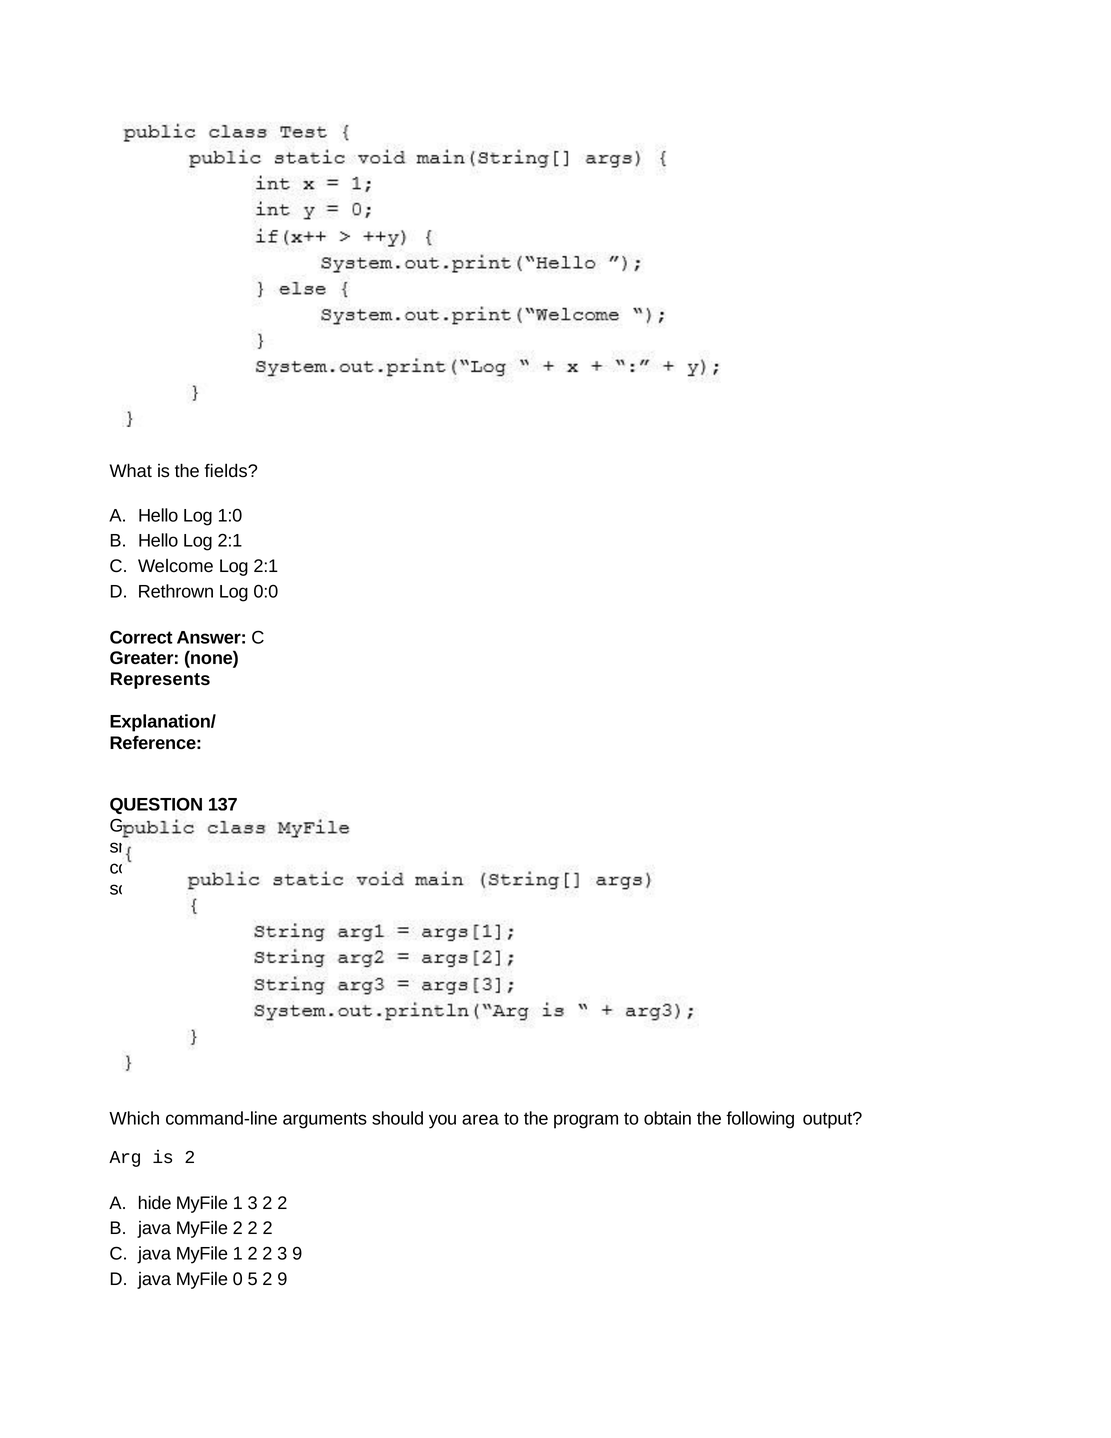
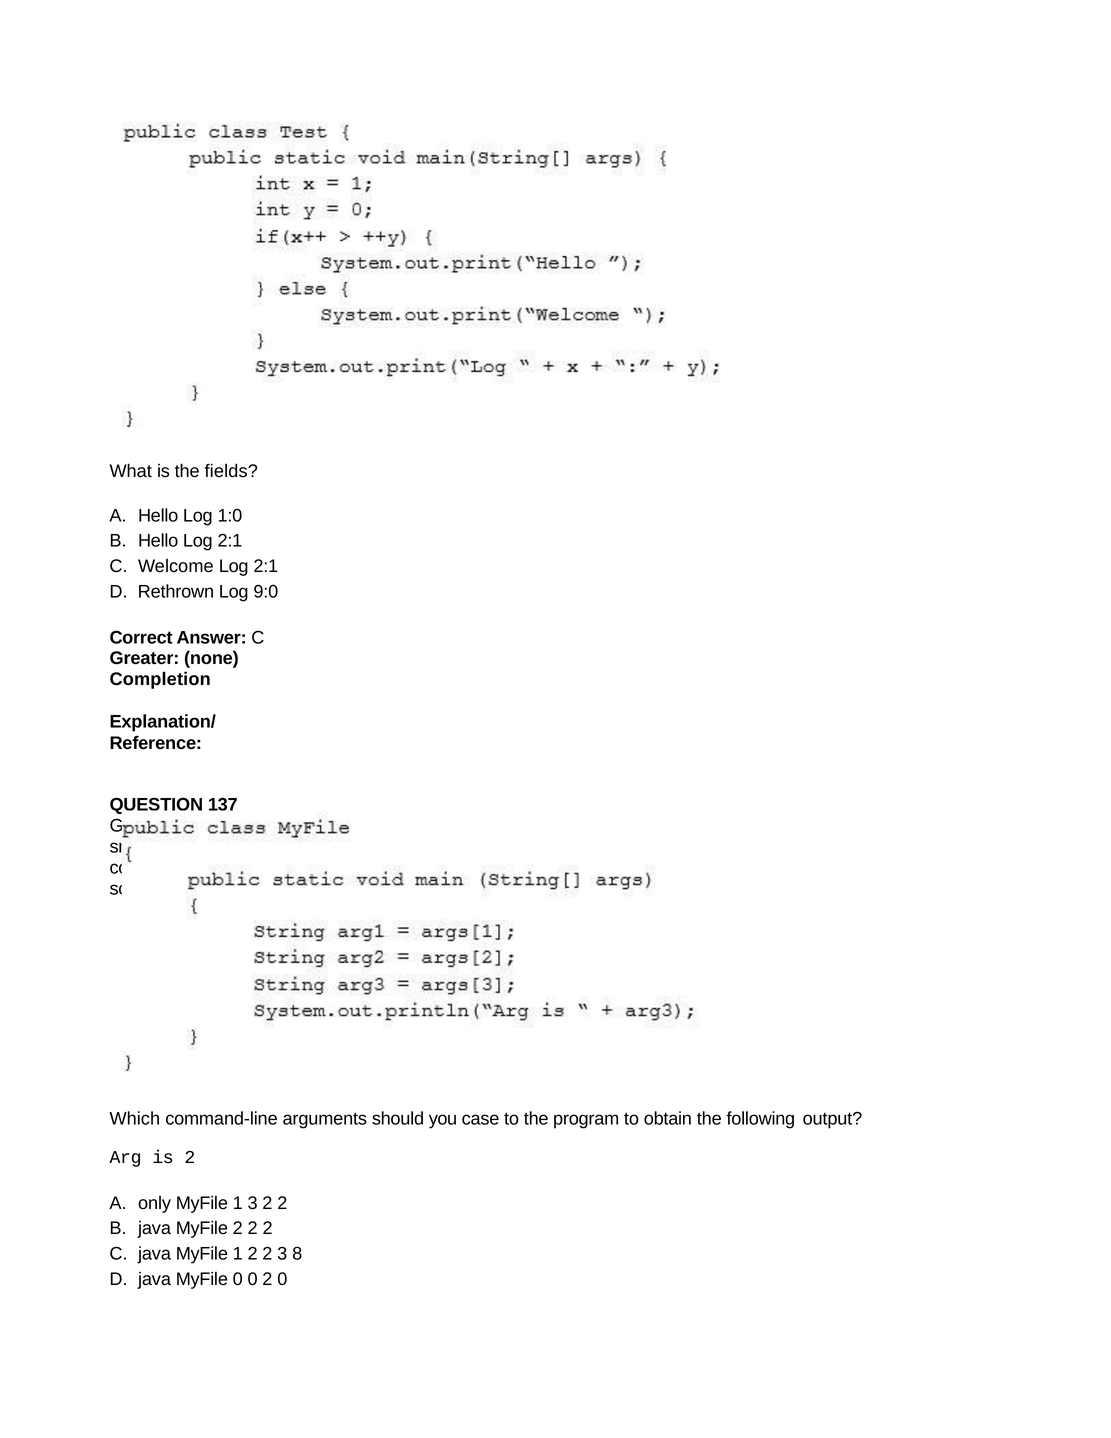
0:0: 0:0 -> 9:0
Represents: Represents -> Completion
area: area -> case
hide: hide -> only
3 9: 9 -> 8
0 5: 5 -> 0
2 9: 9 -> 0
